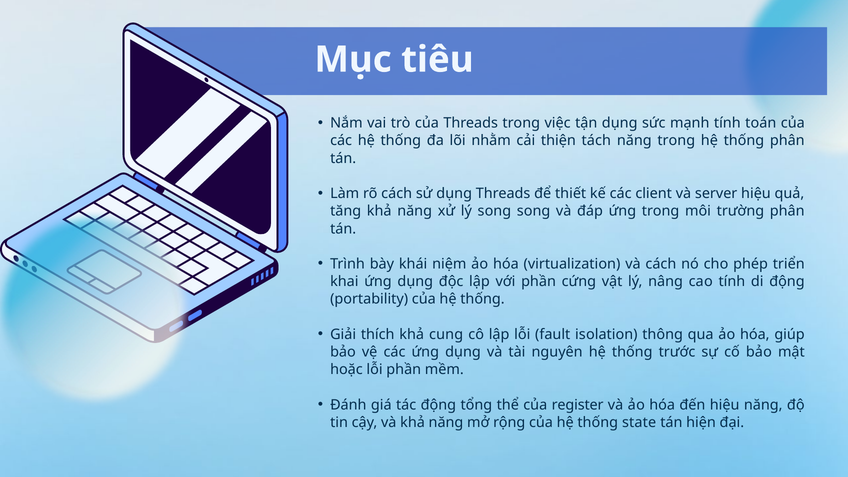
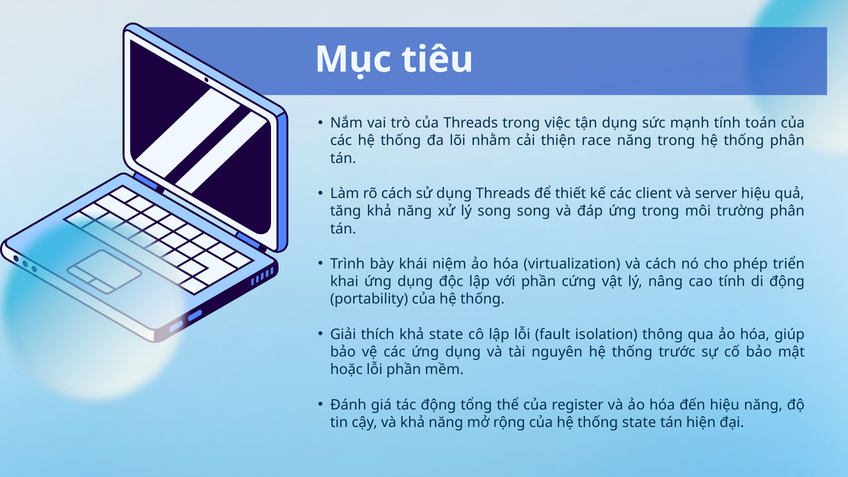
tách: tách -> race
khả cung: cung -> state
